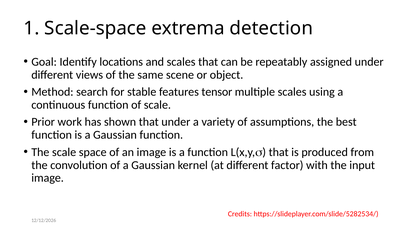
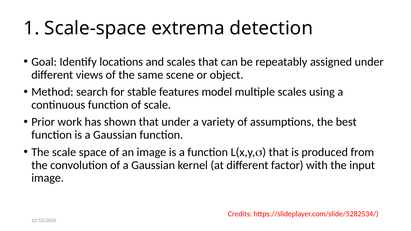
tensor: tensor -> model
